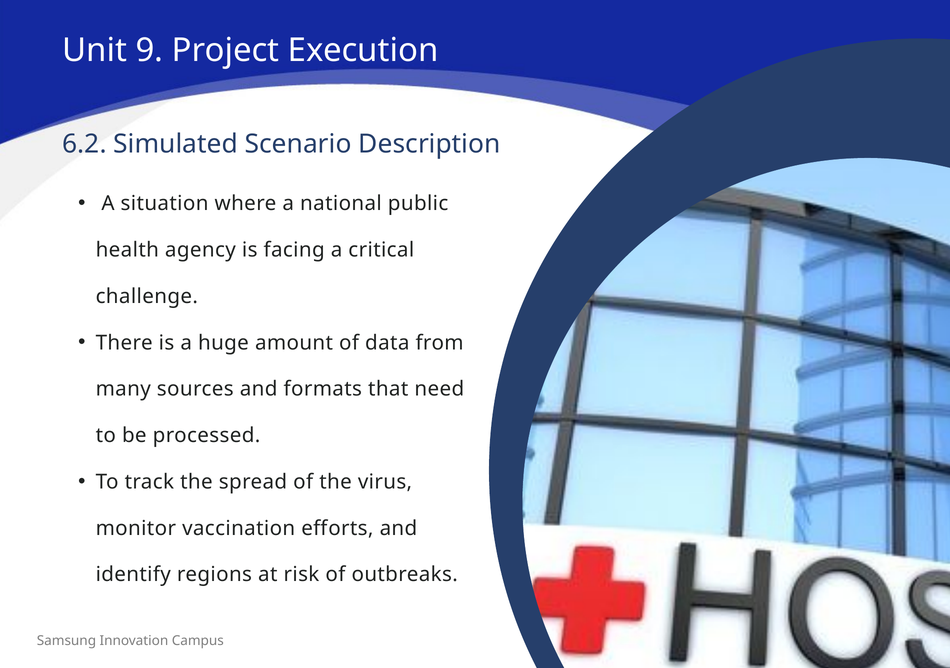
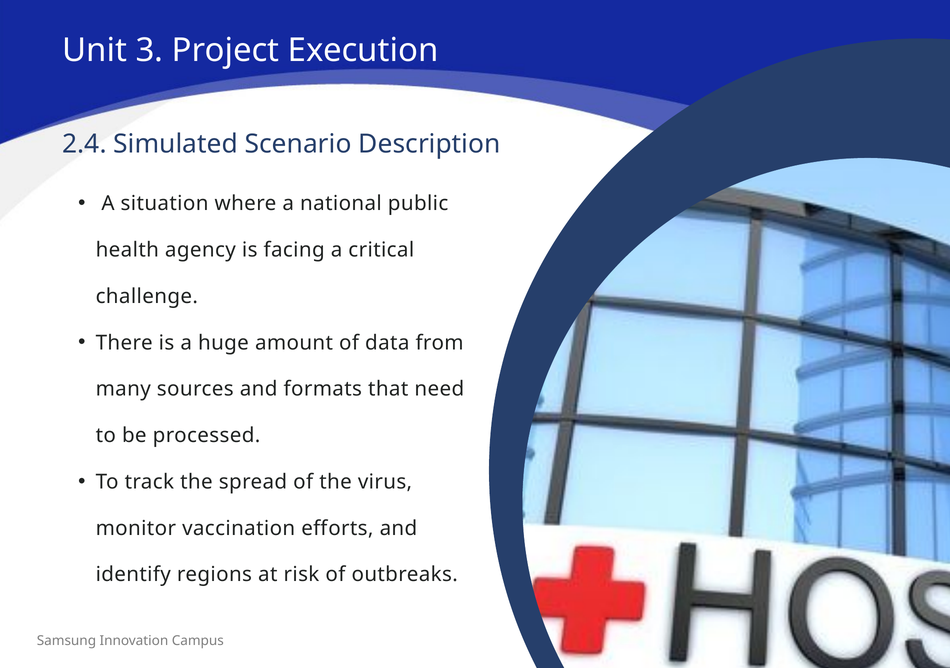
9: 9 -> 3
6.2: 6.2 -> 2.4
